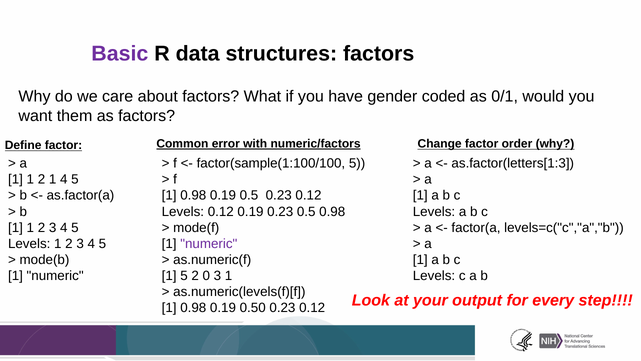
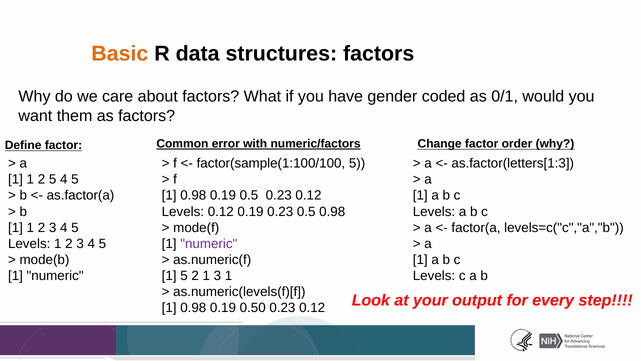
Basic colour: purple -> orange
2 1: 1 -> 5
2 0: 0 -> 1
